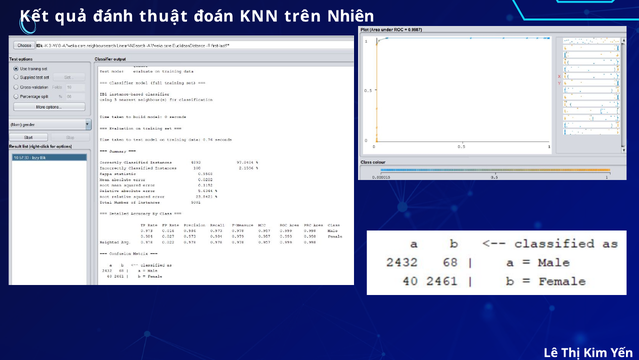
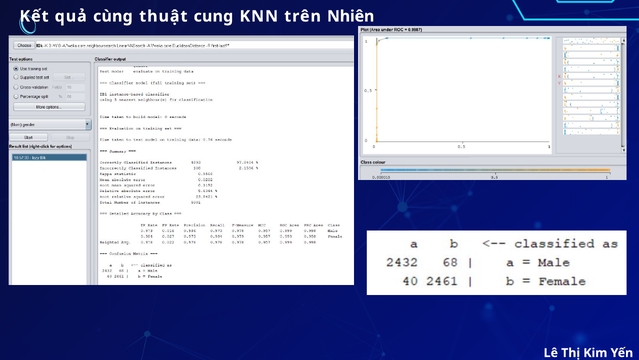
đánh: đánh -> cùng
đoán: đoán -> cung
